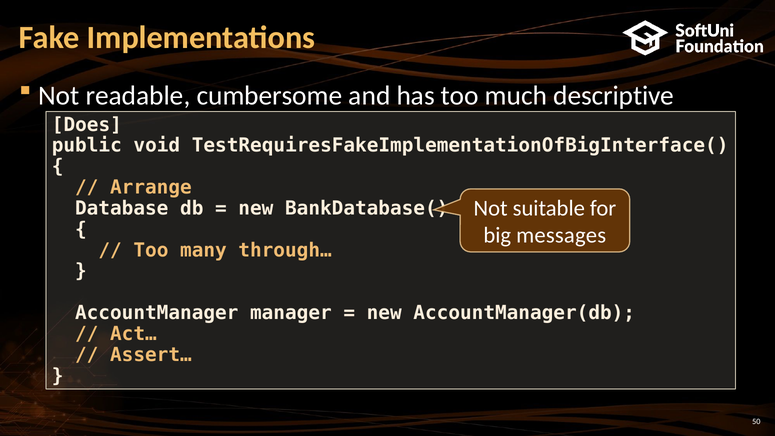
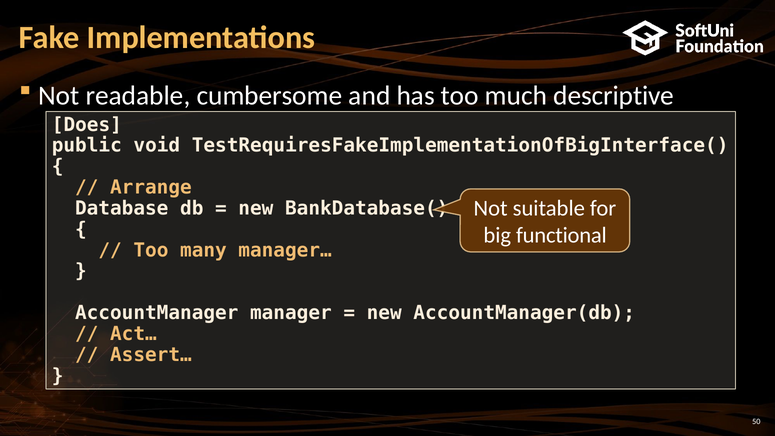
messages: messages -> functional
through…: through… -> manager…
